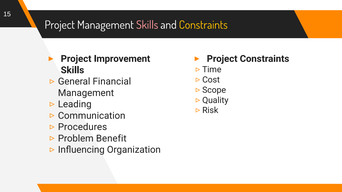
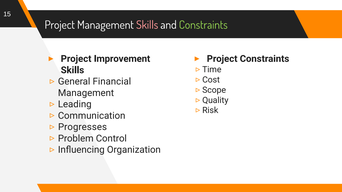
Constraints at (203, 25) colour: yellow -> light green
Procedures: Procedures -> Progresses
Benefit: Benefit -> Control
